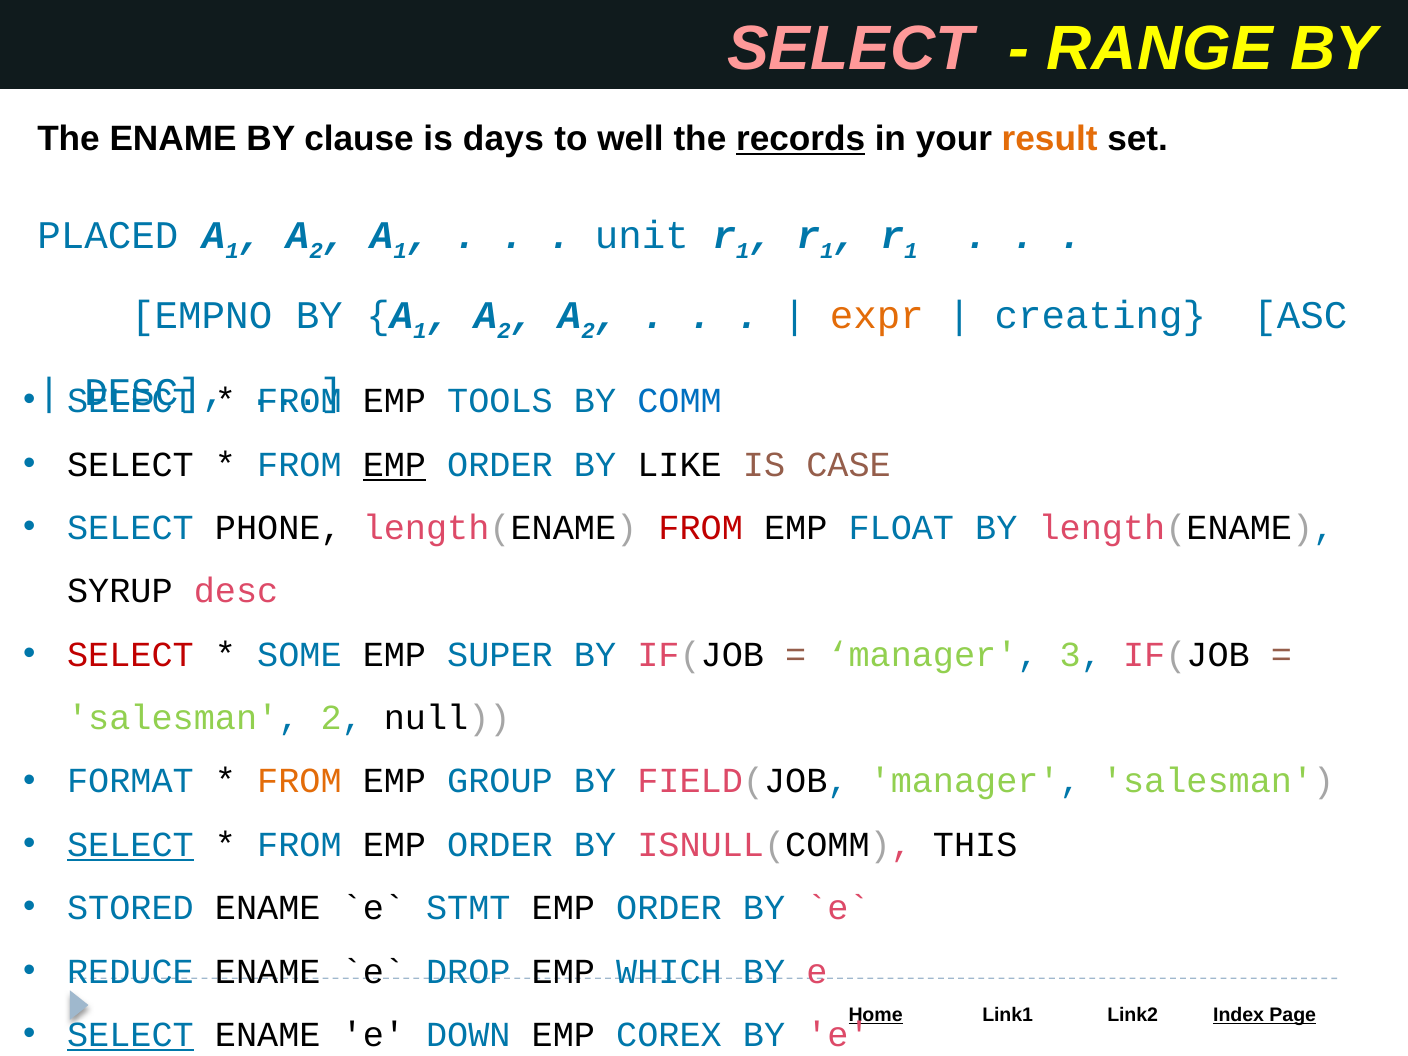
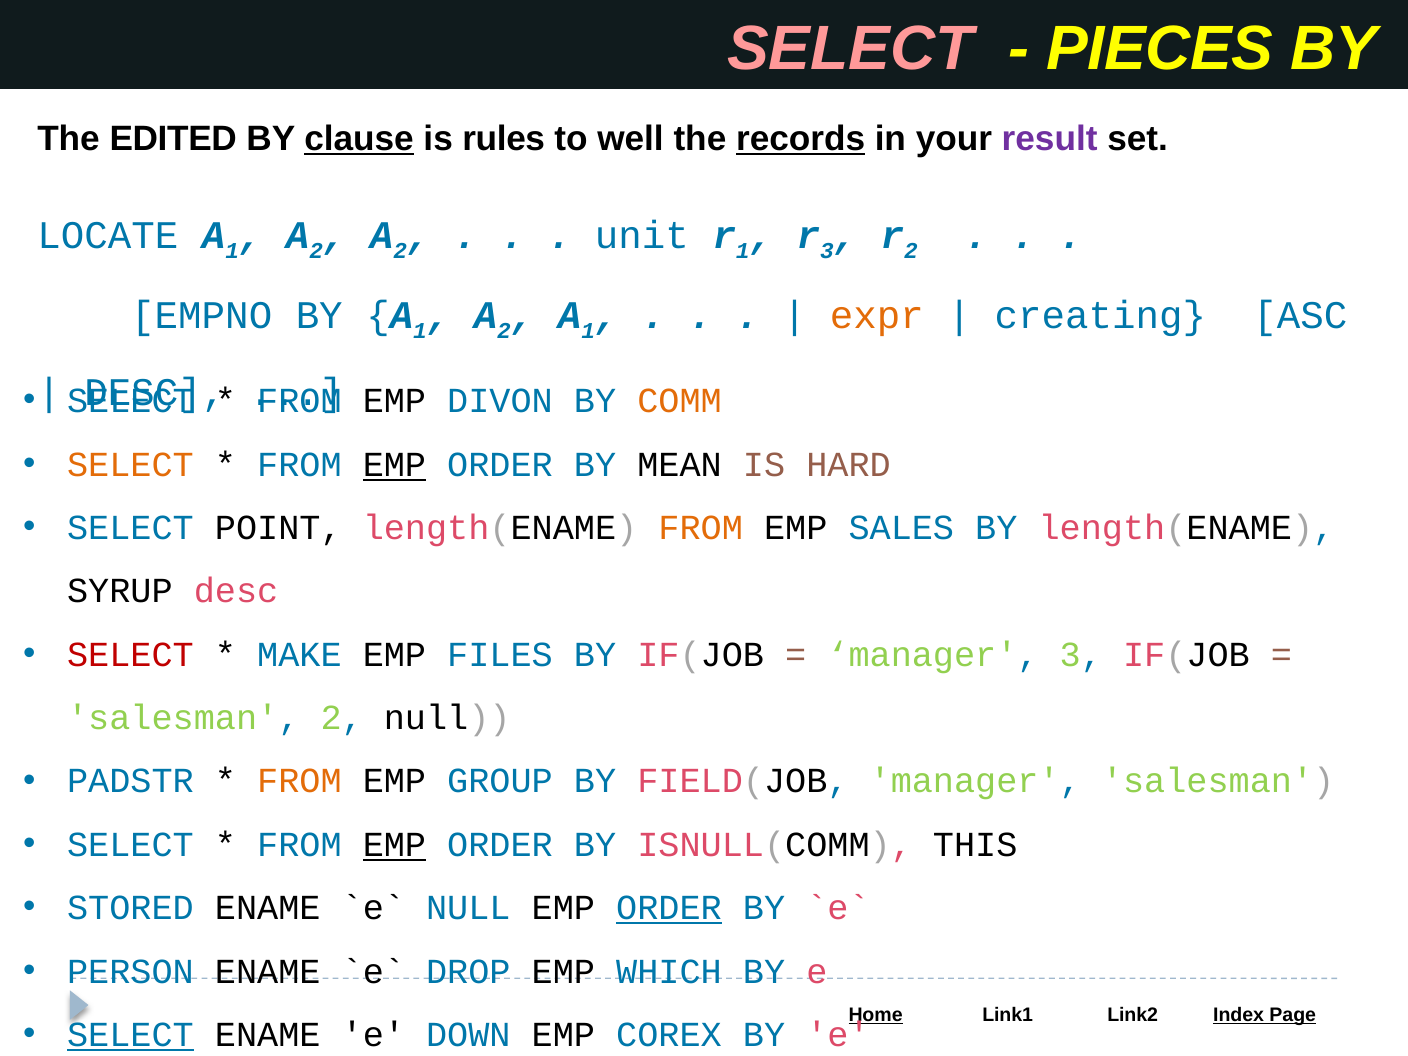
RANGE: RANGE -> PIECES
The ENAME: ENAME -> EDITED
clause underline: none -> present
days: days -> rules
result colour: orange -> purple
PLACED: PLACED -> LOCATE
1 at (400, 251): 1 -> 2
1 at (827, 251): 1 -> 3
1 at (911, 251): 1 -> 2
2 at (588, 331): 2 -> 1
TOOLS: TOOLS -> DIVON
COMM colour: blue -> orange
SELECT at (130, 465) colour: black -> orange
LIKE: LIKE -> MEAN
CASE: CASE -> HARD
PHONE: PHONE -> POINT
FROM at (701, 528) colour: red -> orange
FLOAT: FLOAT -> SALES
SOME: SOME -> MAKE
SUPER: SUPER -> FILES
FORMAT: FORMAT -> PADSTR
SELECT at (130, 845) underline: present -> none
EMP at (394, 845) underline: none -> present
STMT at (468, 908): STMT -> NULL
ORDER at (669, 908) underline: none -> present
REDUCE: REDUCE -> PERSON
